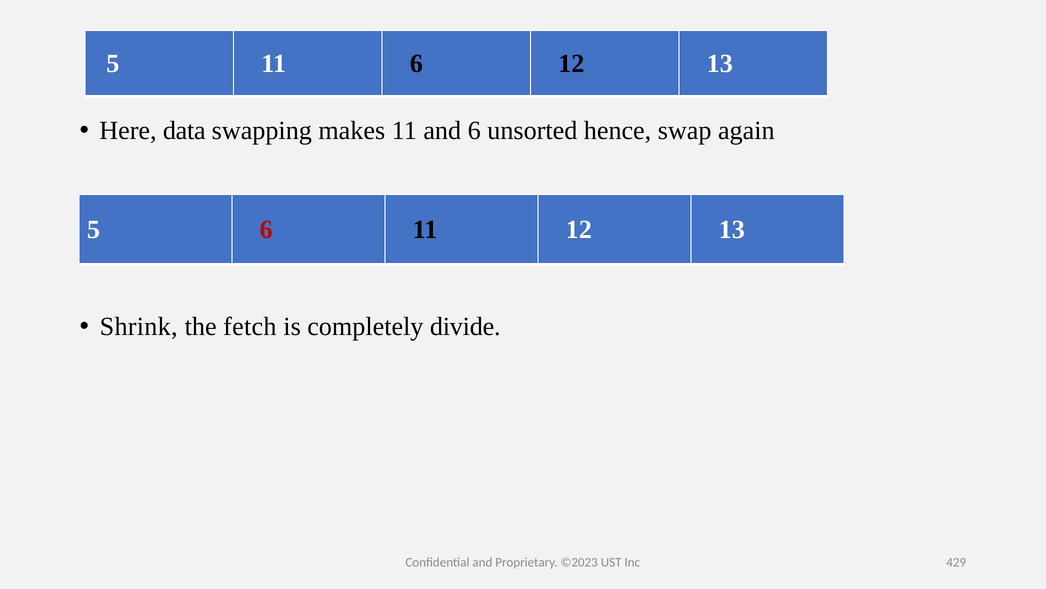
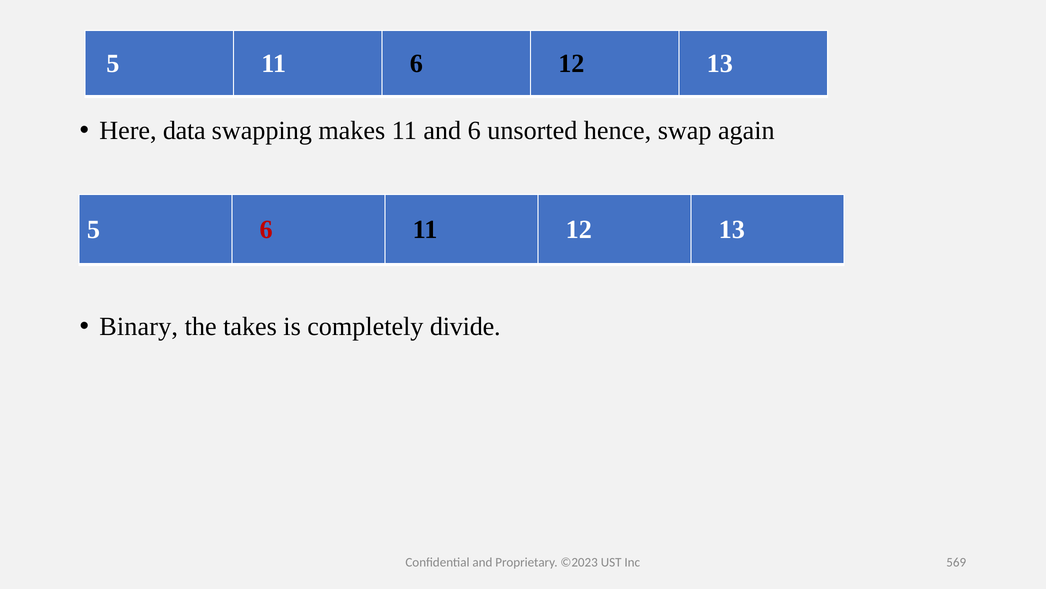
Shrink: Shrink -> Binary
fetch: fetch -> takes
429: 429 -> 569
